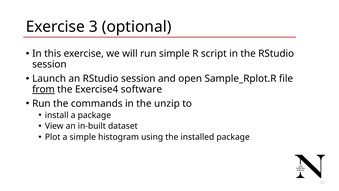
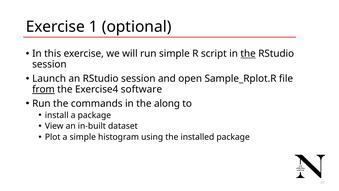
3: 3 -> 1
the at (248, 54) underline: none -> present
unzip: unzip -> along
